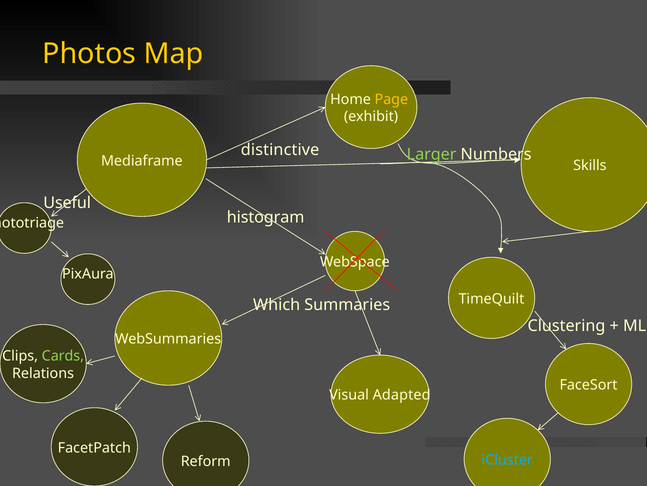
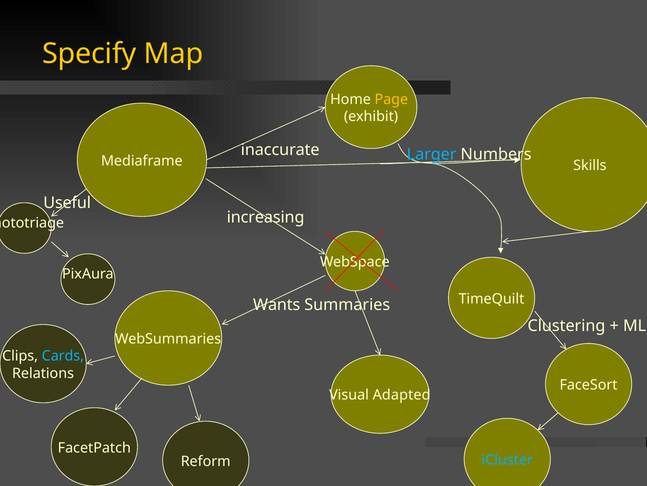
Photos: Photos -> Specify
distinctive: distinctive -> inaccurate
Larger colour: light green -> light blue
histogram: histogram -> increasing
Which: Which -> Wants
Cards colour: light green -> light blue
